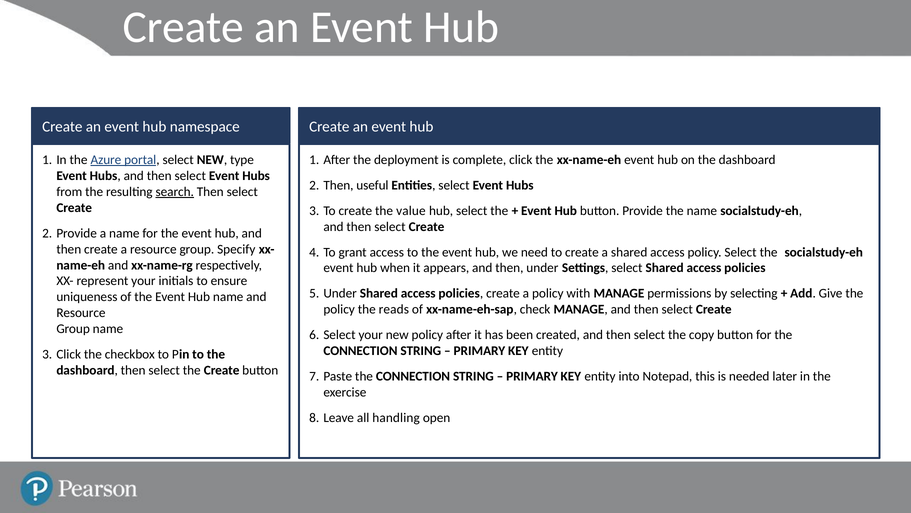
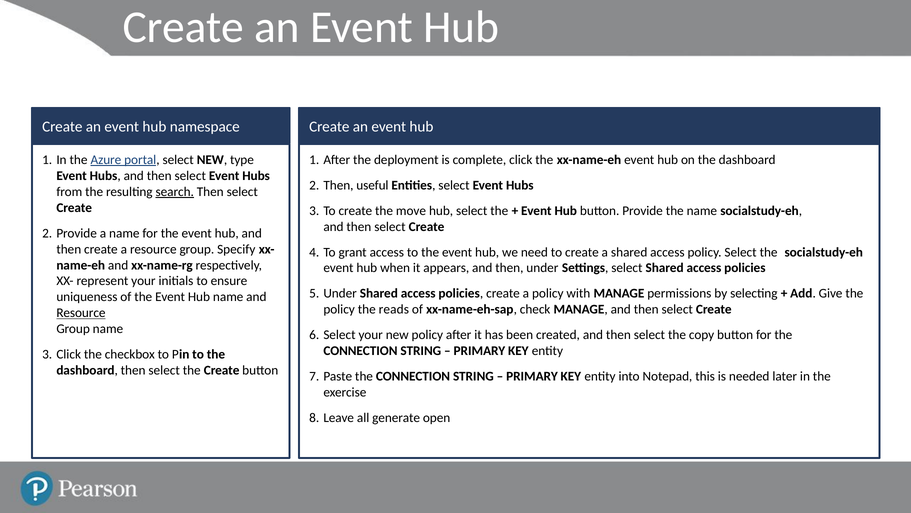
value: value -> move
Resource at (81, 313) underline: none -> present
handling: handling -> generate
